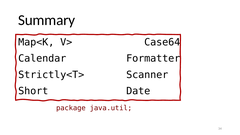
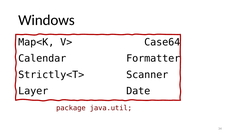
Summary: Summary -> Windows
Short: Short -> Layer
